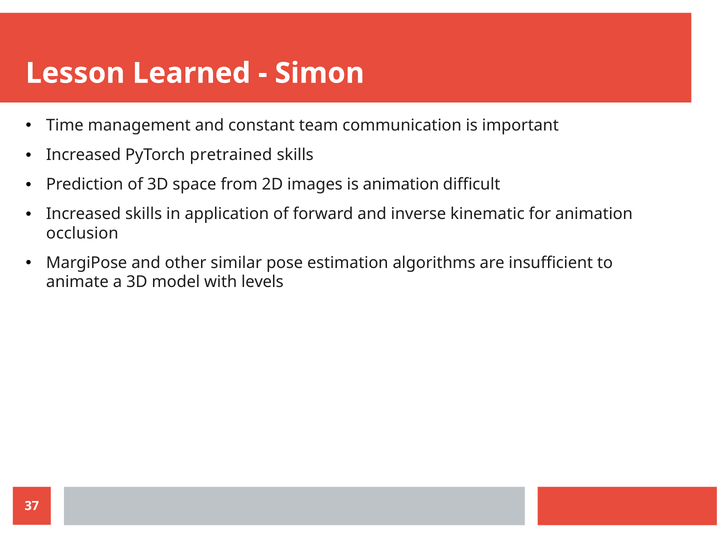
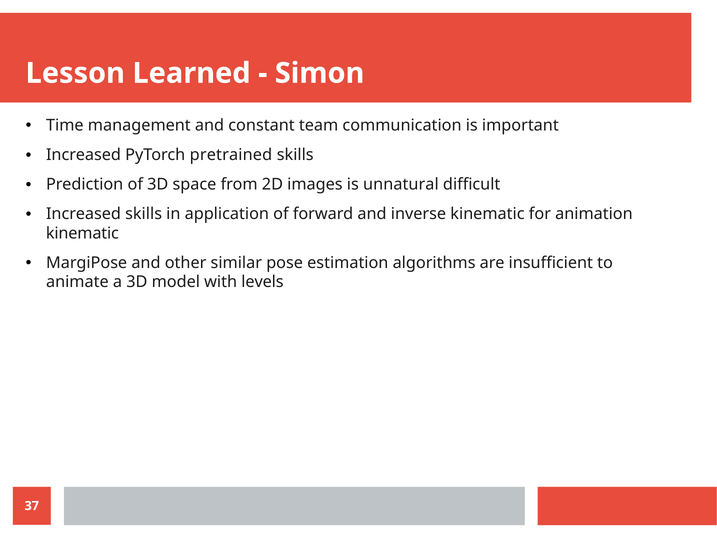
is animation: animation -> unnatural
occlusion at (82, 233): occlusion -> kinematic
